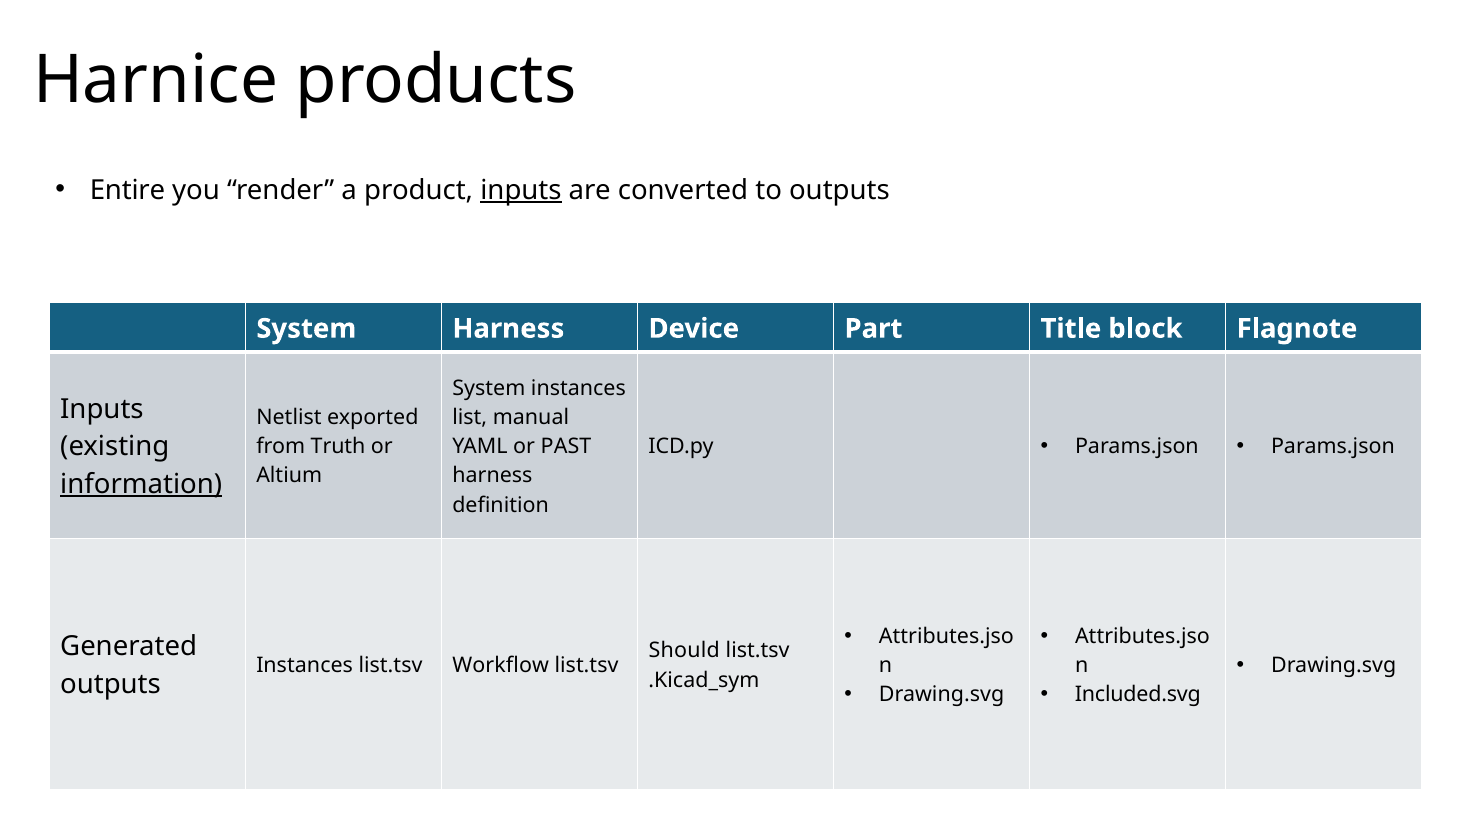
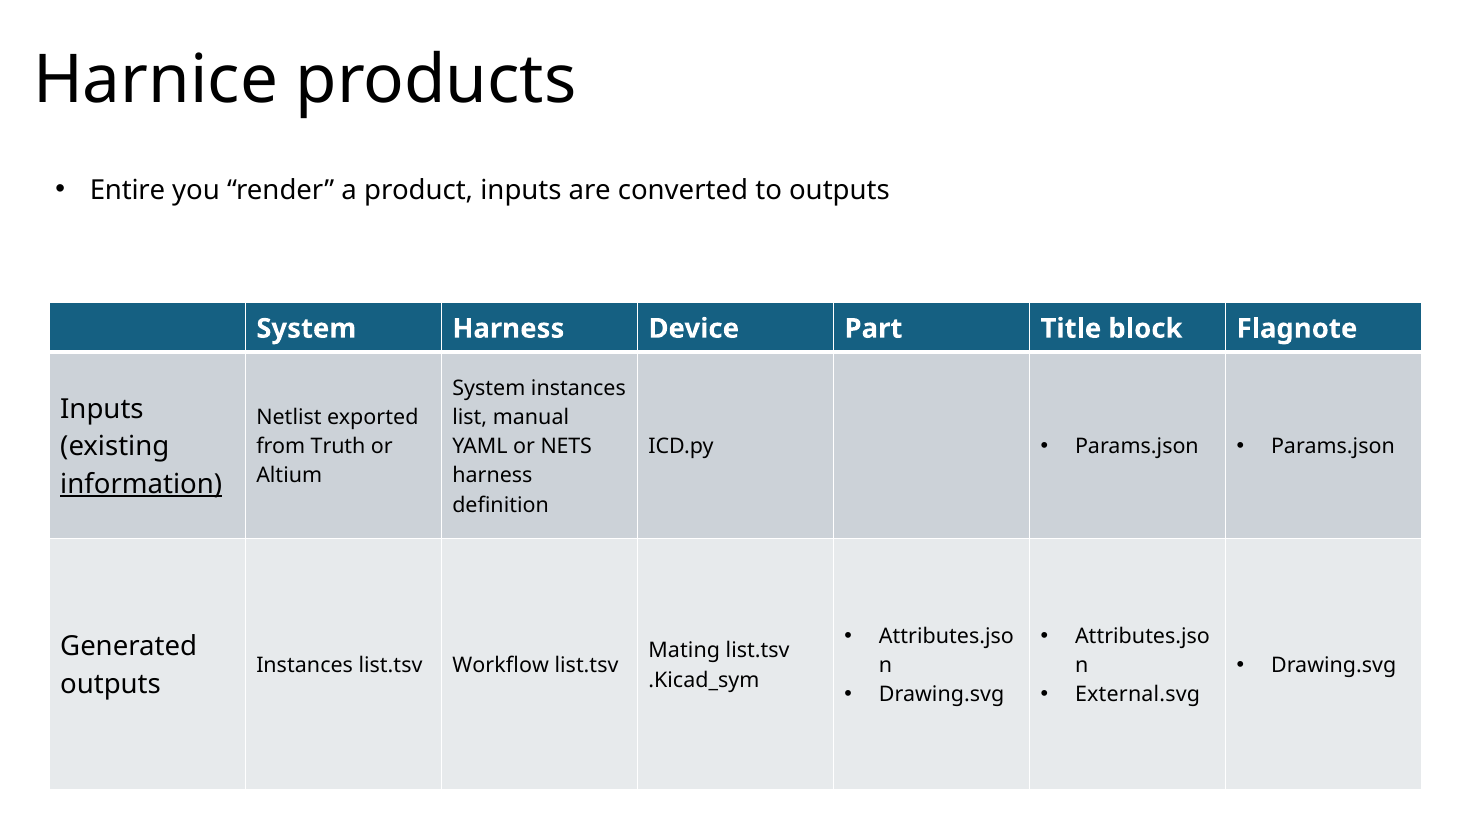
inputs at (521, 190) underline: present -> none
PAST: PAST -> NETS
Should: Should -> Mating
Included.svg: Included.svg -> External.svg
